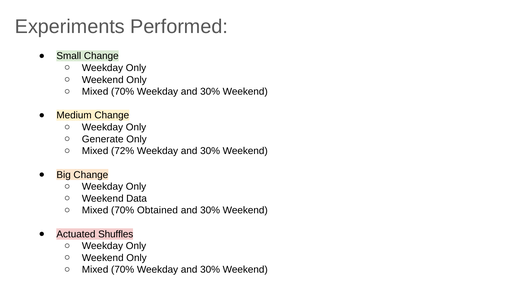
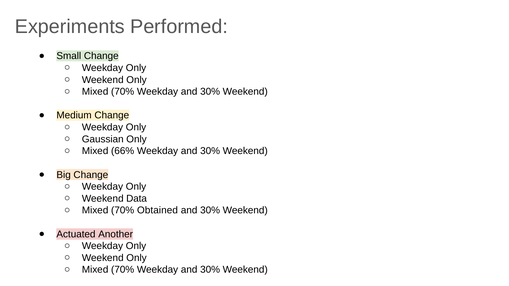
Generate: Generate -> Gaussian
72%: 72% -> 66%
Shuffles: Shuffles -> Another
